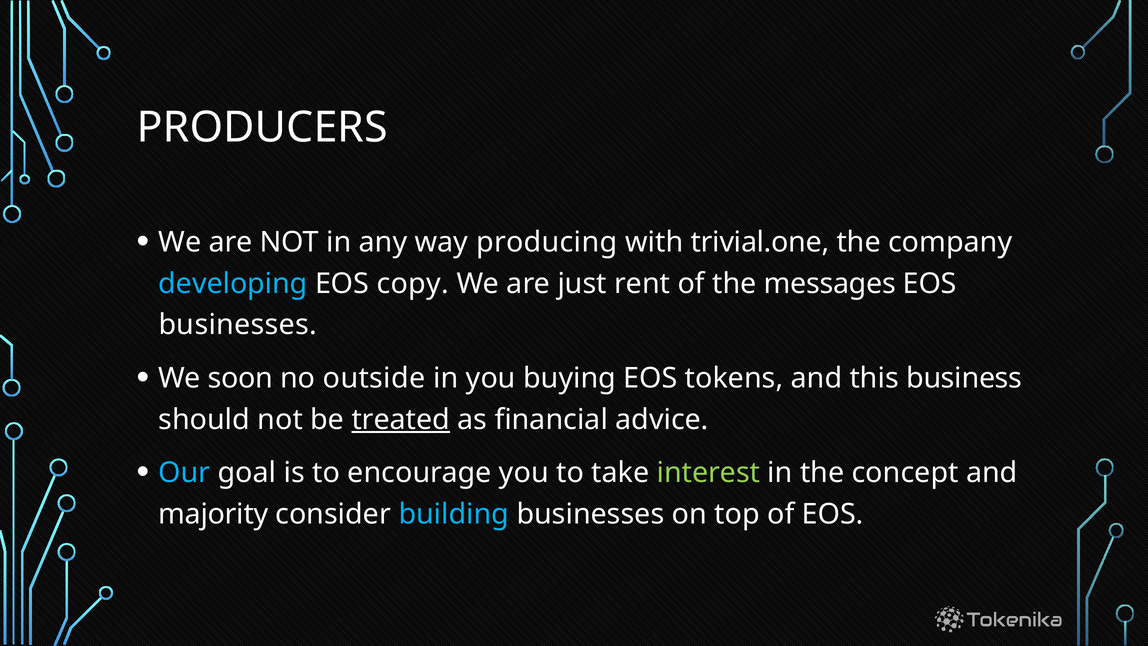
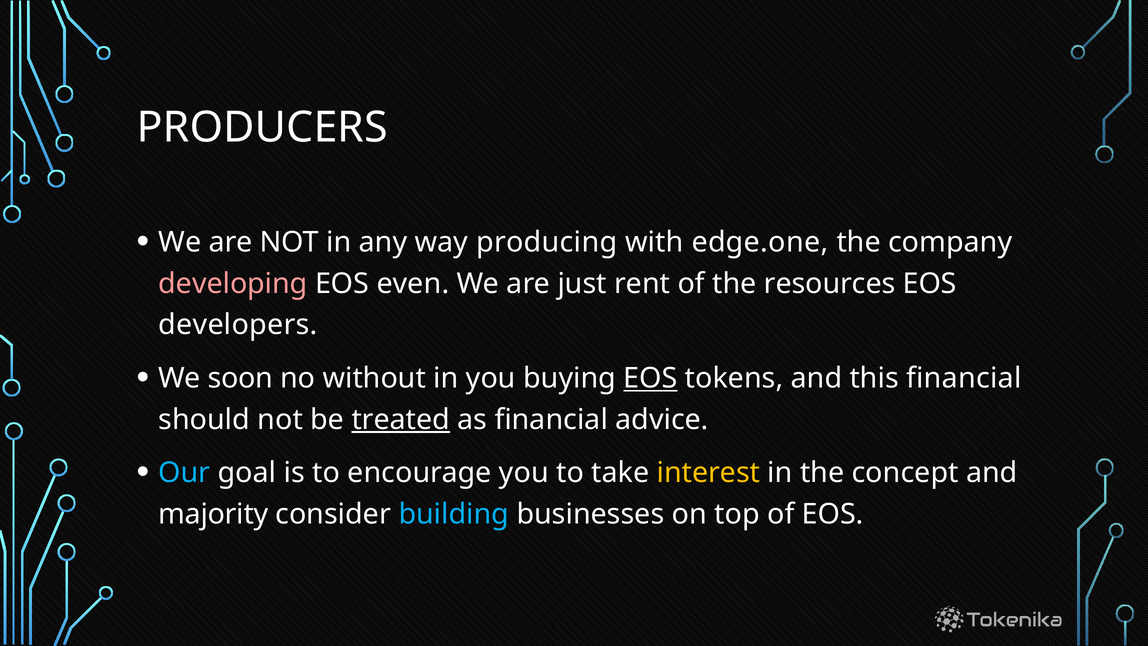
trivial.one: trivial.one -> edge.one
developing colour: light blue -> pink
copy: copy -> even
messages: messages -> resources
businesses at (238, 325): businesses -> developers
outside: outside -> without
EOS at (650, 378) underline: none -> present
this business: business -> financial
interest colour: light green -> yellow
